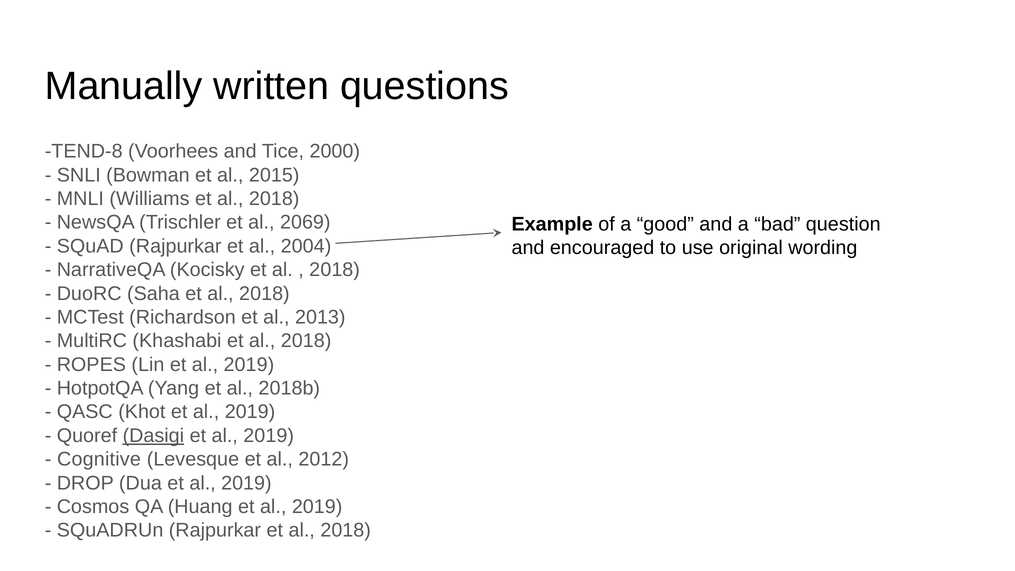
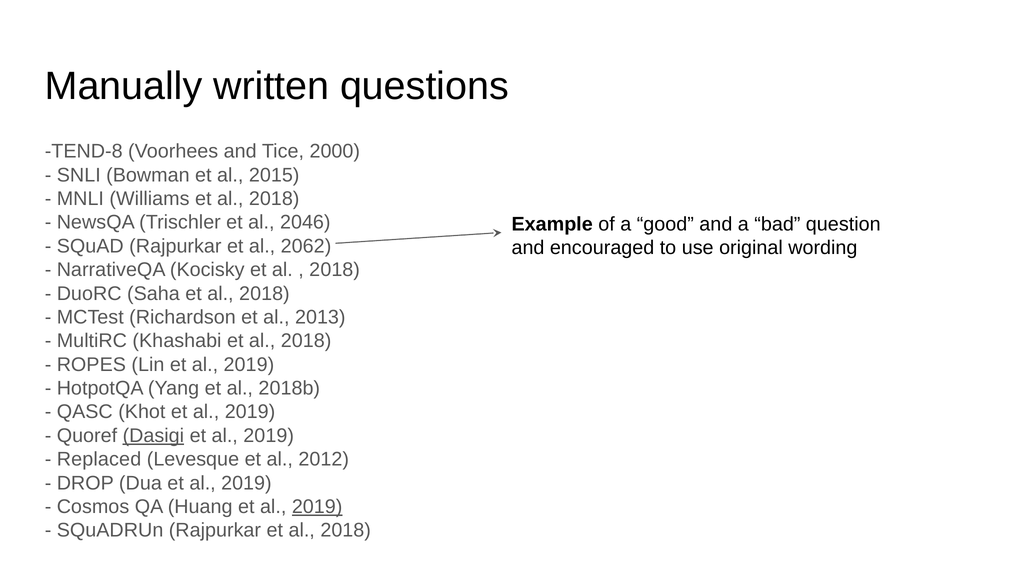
2069: 2069 -> 2046
2004: 2004 -> 2062
Cognitive: Cognitive -> Replaced
2019 at (317, 507) underline: none -> present
